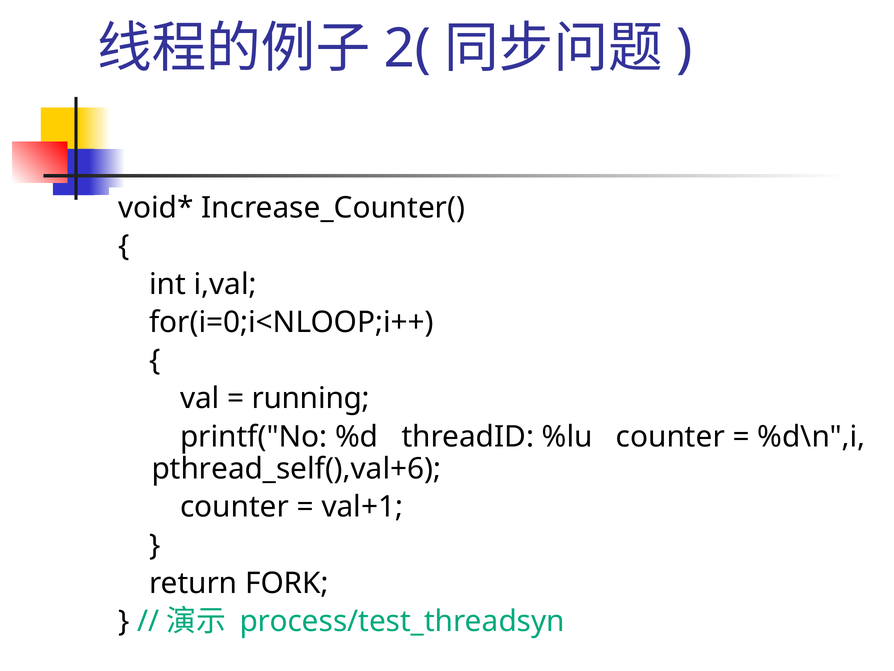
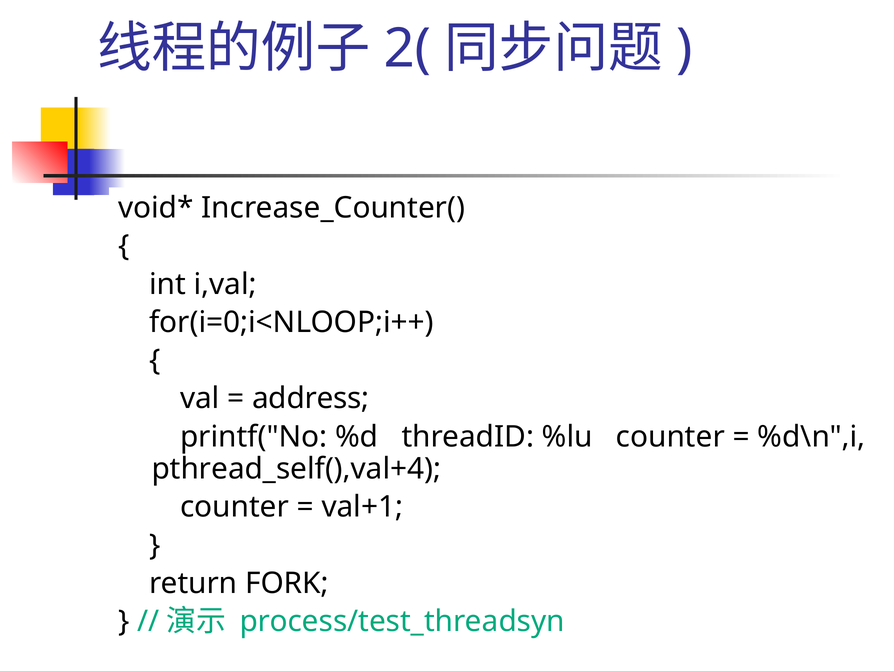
running: running -> address
pthread_self(),val+6: pthread_self(),val+6 -> pthread_self(),val+4
